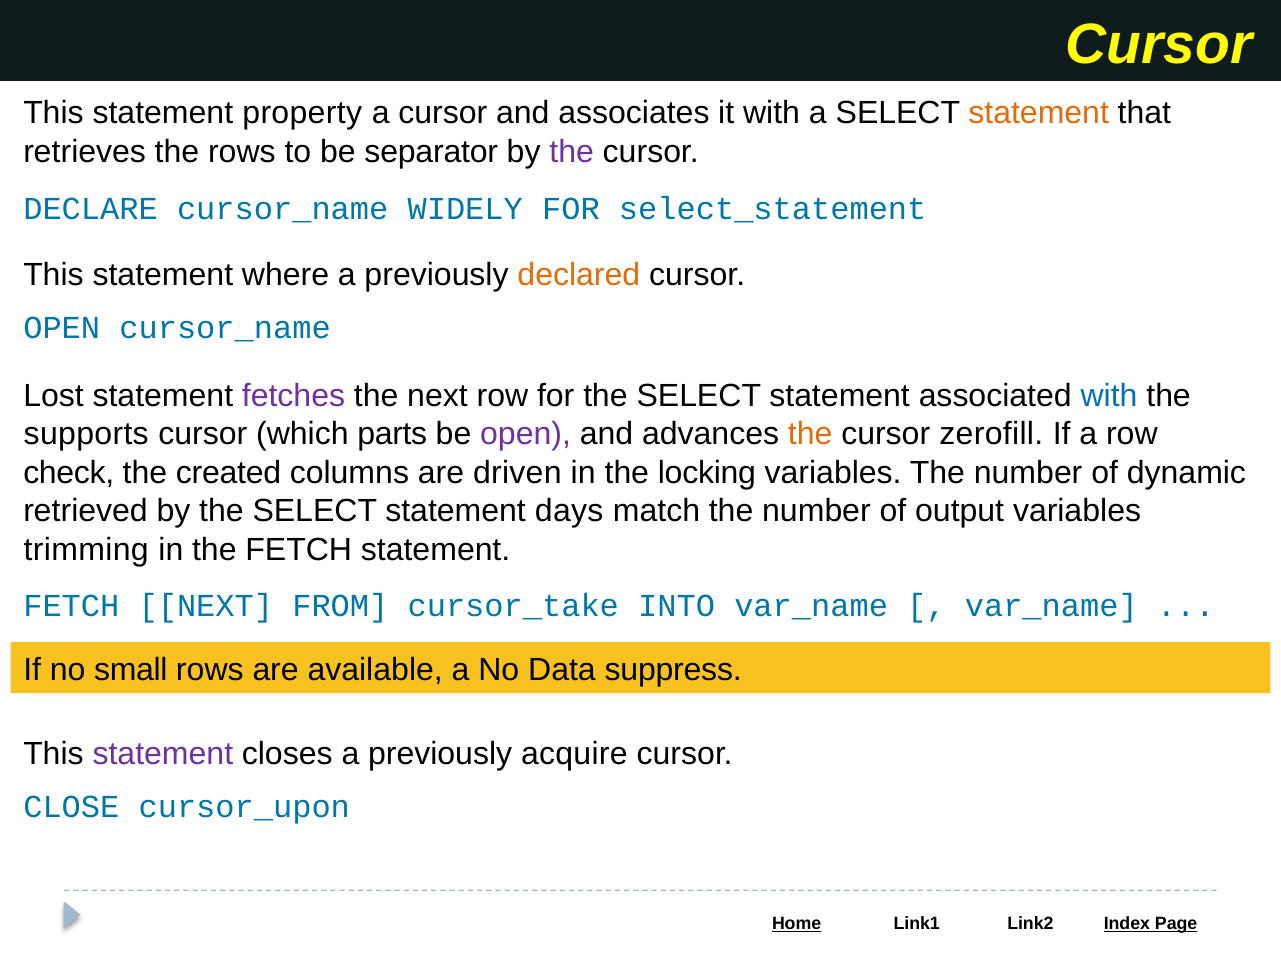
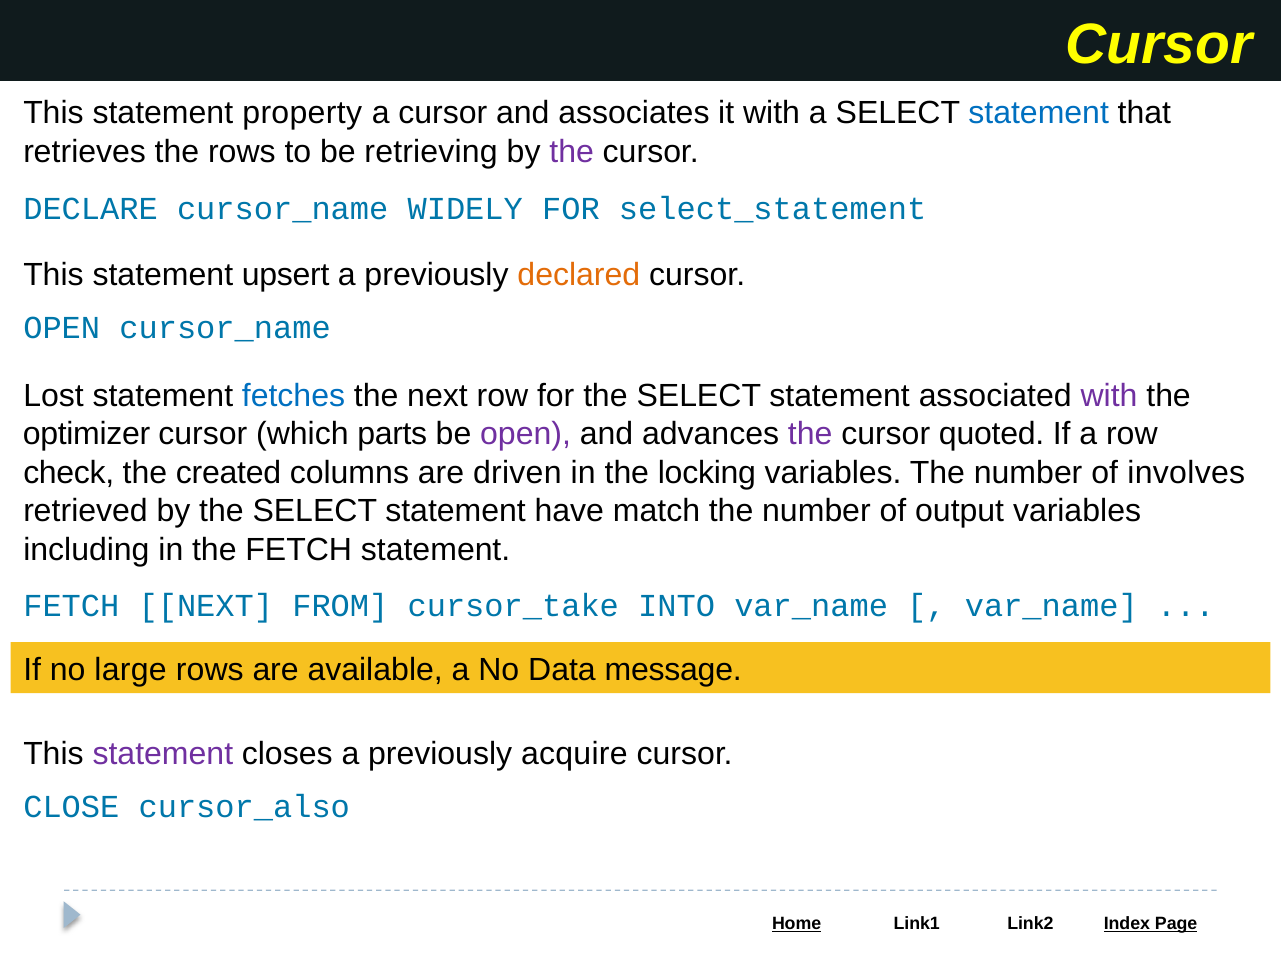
statement at (1039, 113) colour: orange -> blue
separator: separator -> retrieving
where: where -> upsert
fetches colour: purple -> blue
with at (1109, 396) colour: blue -> purple
supports: supports -> optimizer
the at (810, 434) colour: orange -> purple
zerofill: zerofill -> quoted
dynamic: dynamic -> involves
days: days -> have
trimming: trimming -> including
small: small -> large
suppress: suppress -> message
cursor_upon: cursor_upon -> cursor_also
